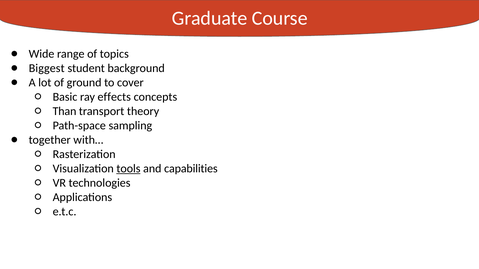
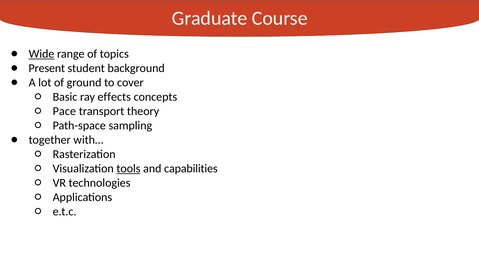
Wide underline: none -> present
Biggest: Biggest -> Present
Than: Than -> Pace
